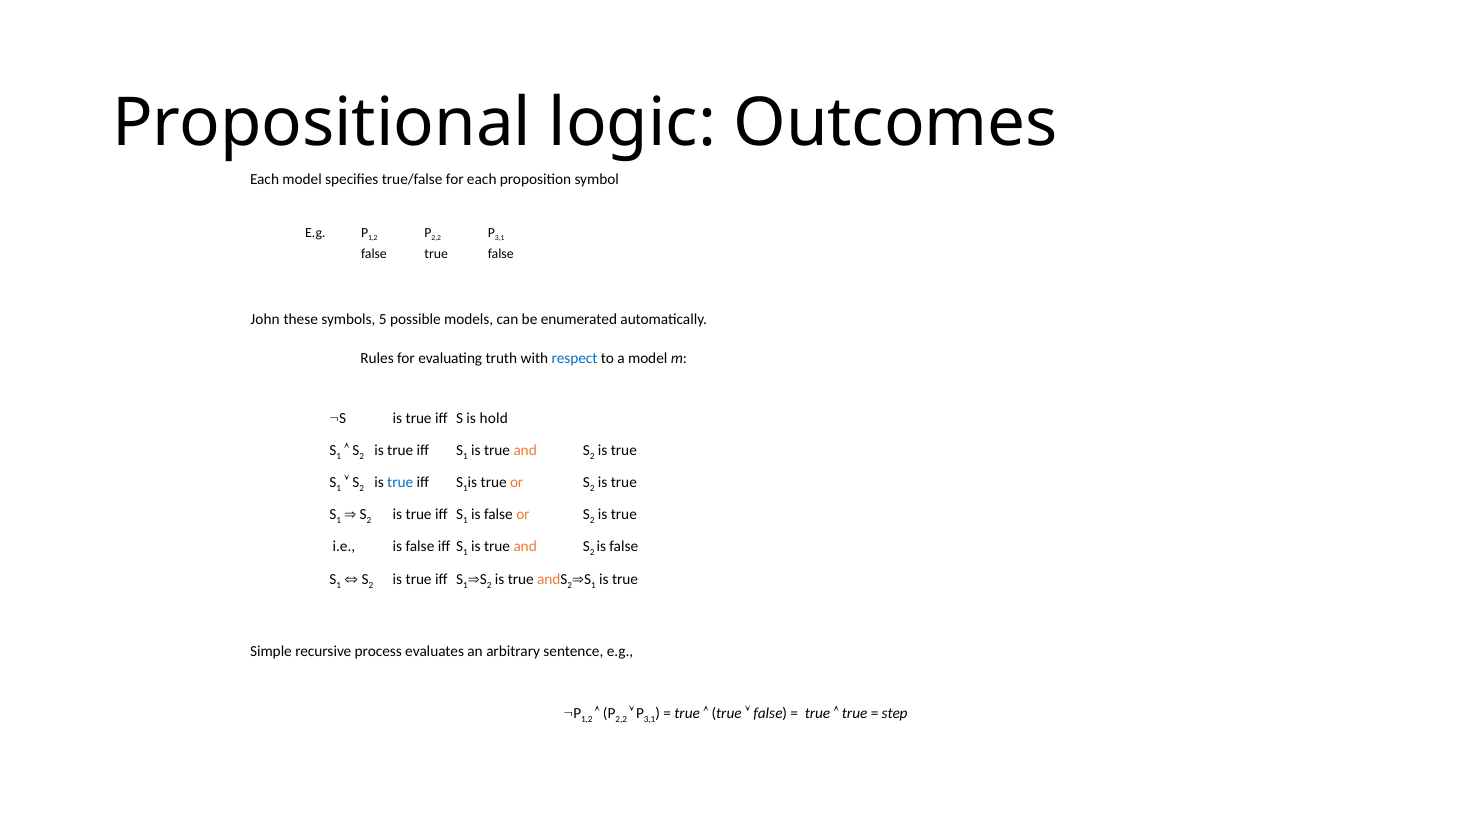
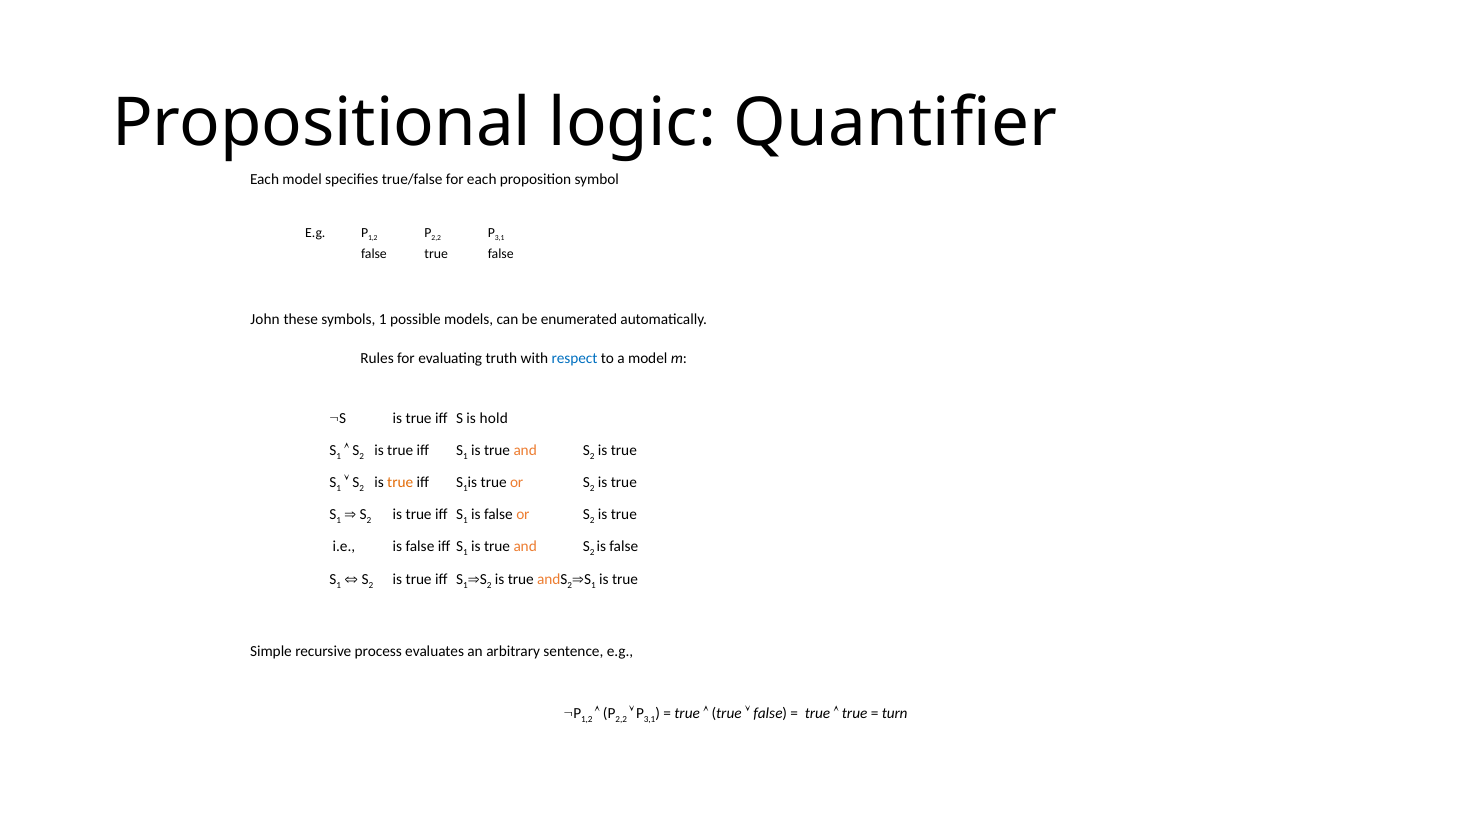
Outcomes: Outcomes -> Quantifier
symbols 5: 5 -> 1
true at (400, 482) colour: blue -> orange
step: step -> turn
